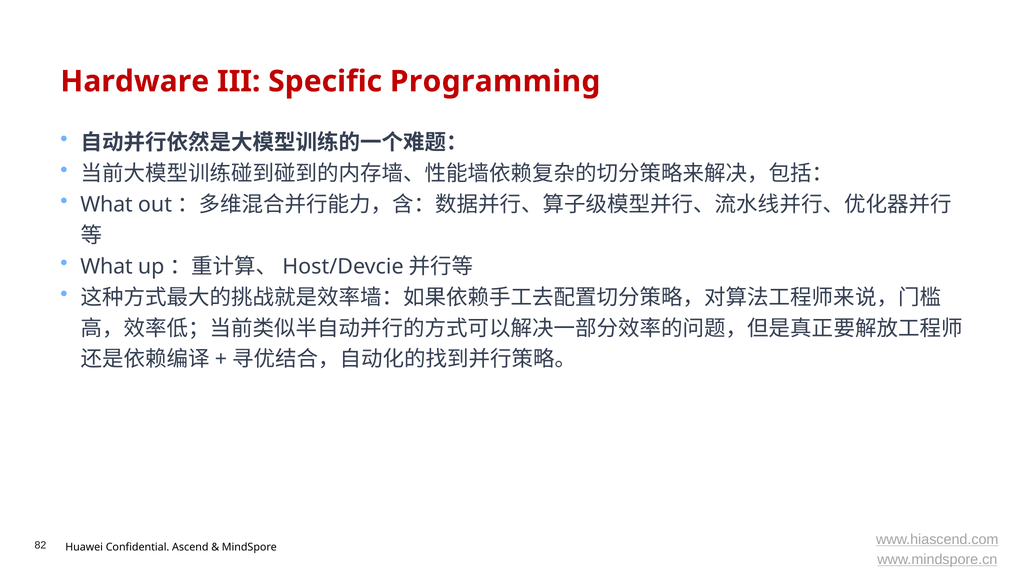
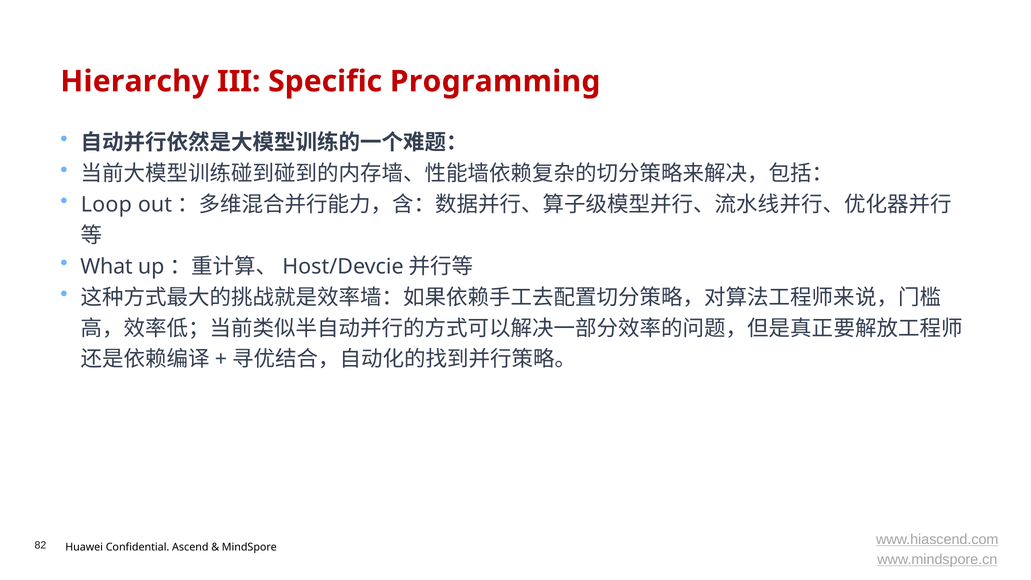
Hardware: Hardware -> Hierarchy
What at (107, 205): What -> Loop
